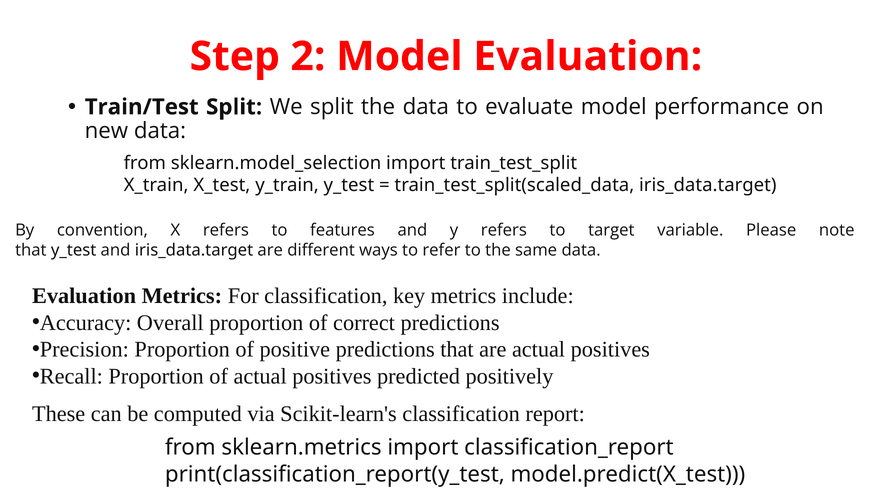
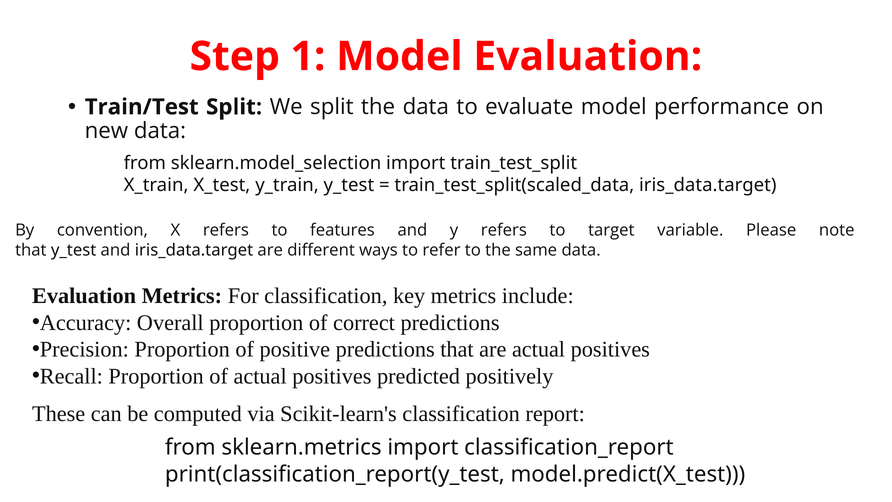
2: 2 -> 1
